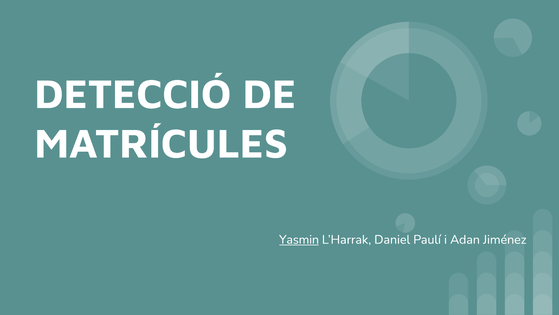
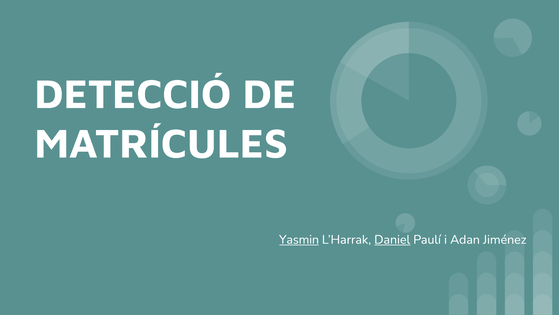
Daniel underline: none -> present
